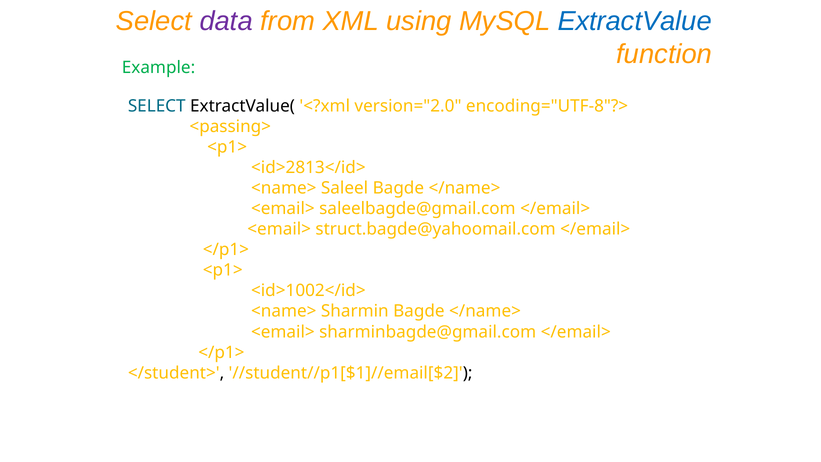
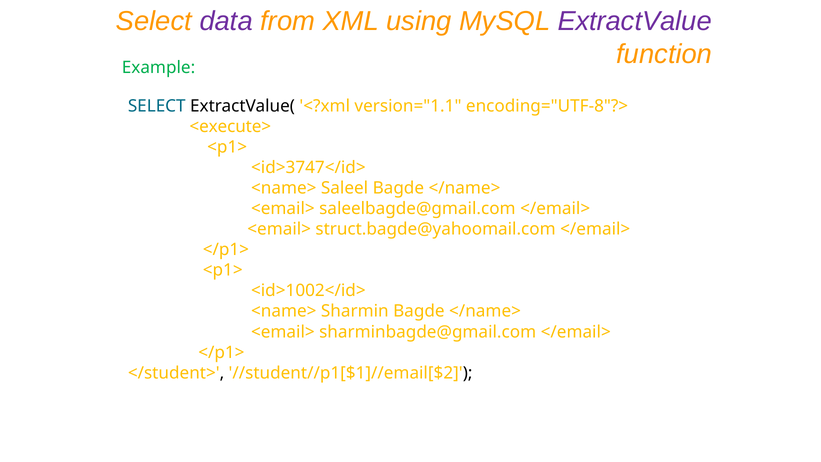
ExtractValue colour: blue -> purple
version="2.0: version="2.0 -> version="1.1
<passing>: <passing> -> <execute>
<id>2813</id>: <id>2813</id> -> <id>3747</id>
